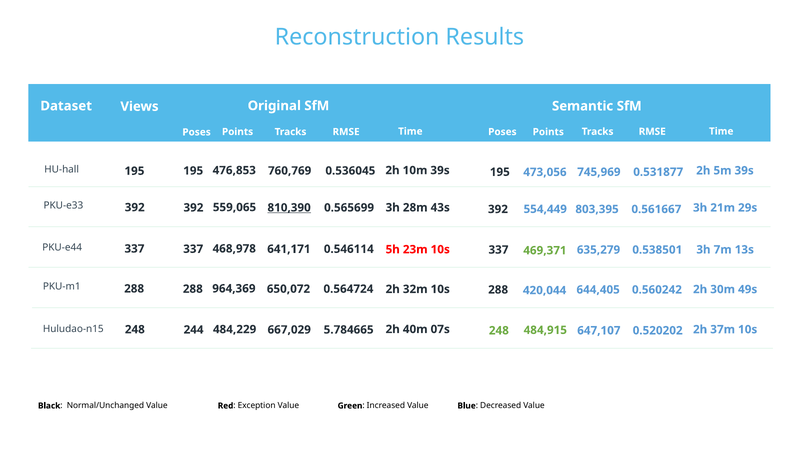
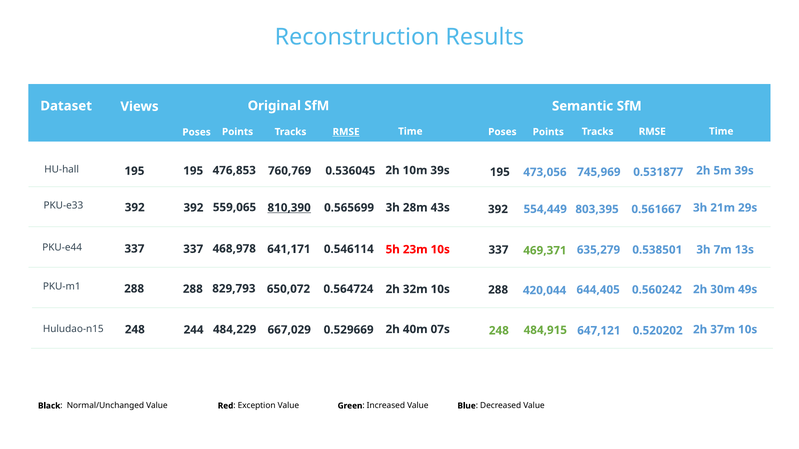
RMSE at (346, 132) underline: none -> present
964,369: 964,369 -> 829,793
5.784665: 5.784665 -> 0.529669
647,107: 647,107 -> 647,121
